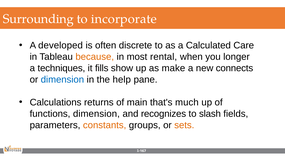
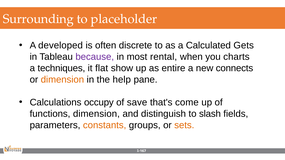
incorporate: incorporate -> placeholder
Care: Care -> Gets
because colour: orange -> purple
longer: longer -> charts
fills: fills -> flat
make: make -> entire
dimension at (62, 80) colour: blue -> orange
returns: returns -> occupy
main: main -> save
much: much -> come
recognizes: recognizes -> distinguish
